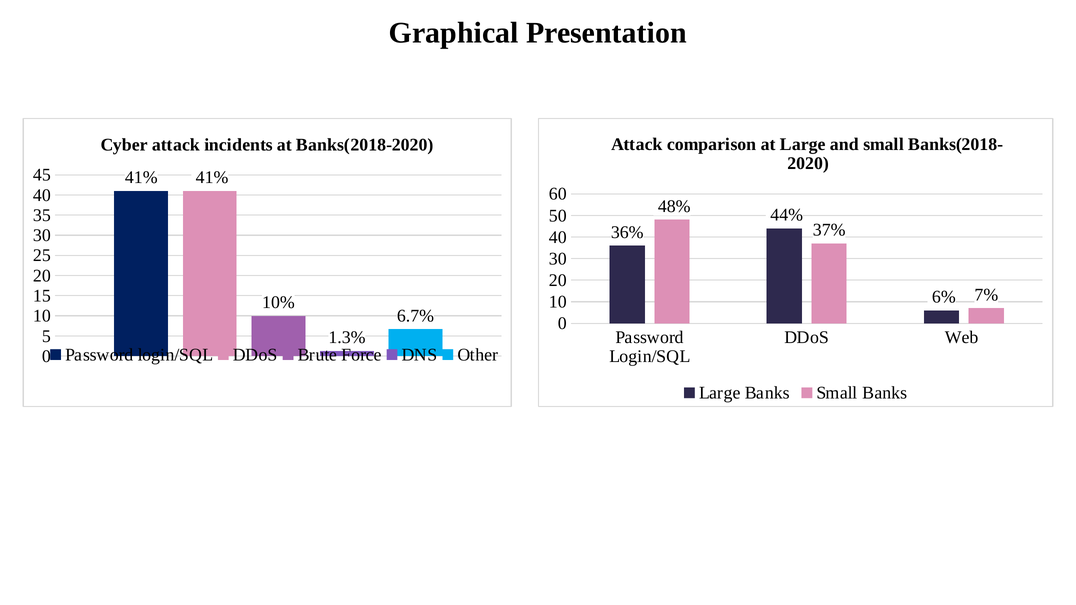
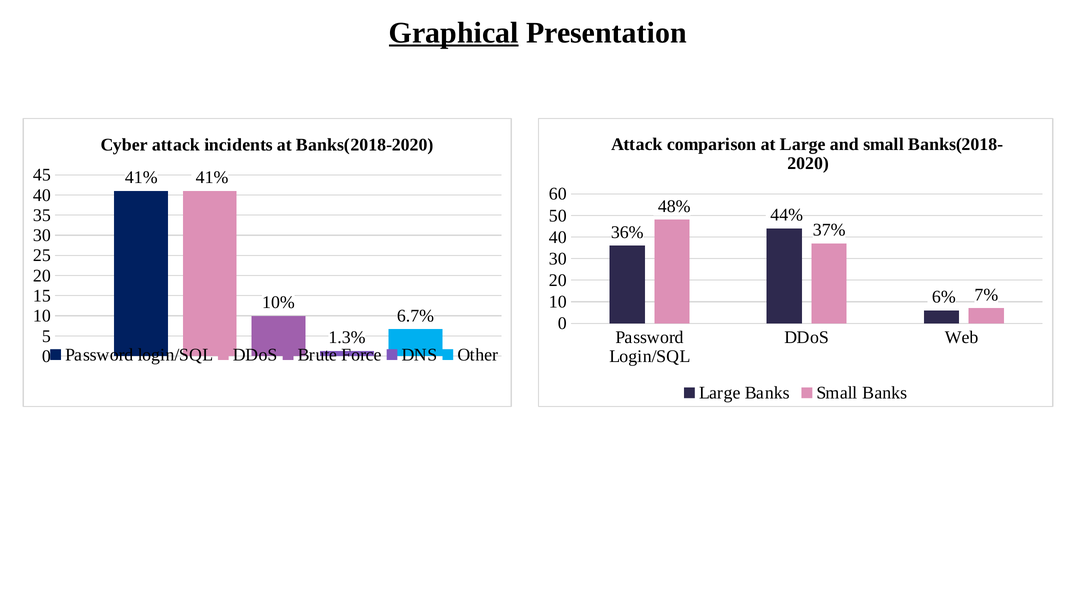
Graphical underline: none -> present
